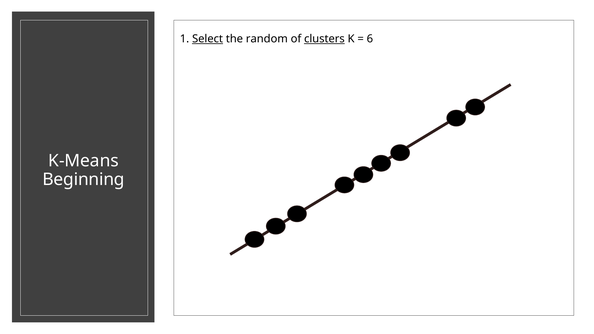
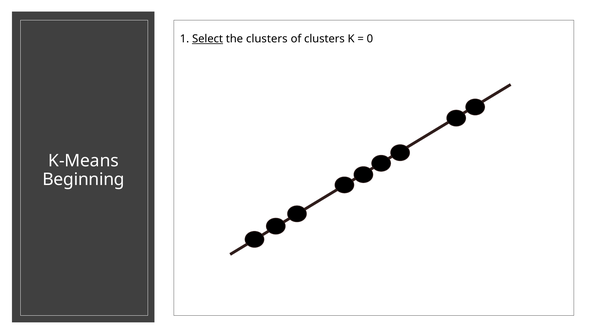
the random: random -> clusters
clusters at (324, 39) underline: present -> none
6: 6 -> 0
